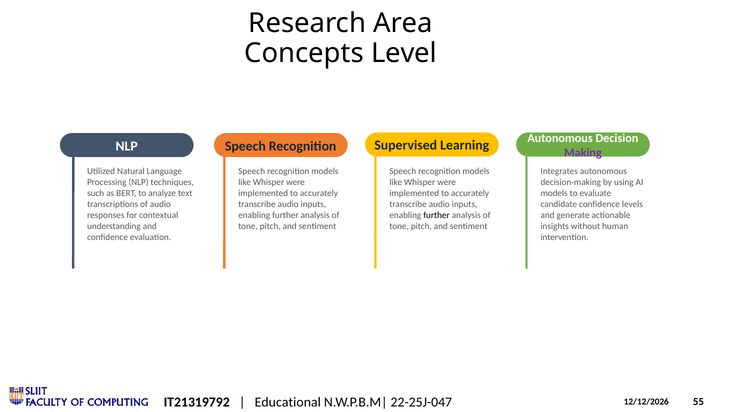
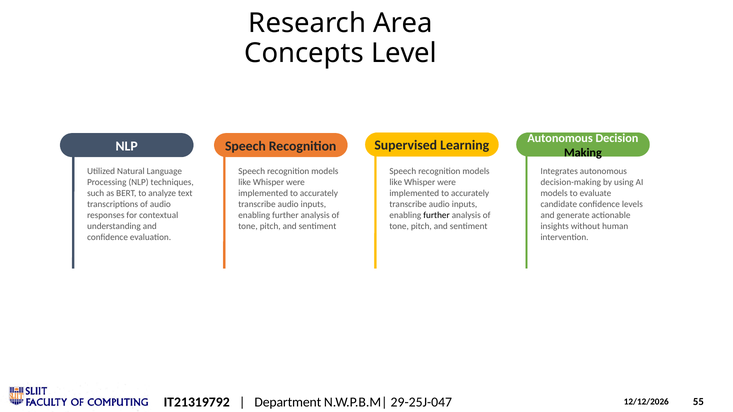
Making colour: purple -> black
Educational: Educational -> Department
22-25J-047: 22-25J-047 -> 29-25J-047
